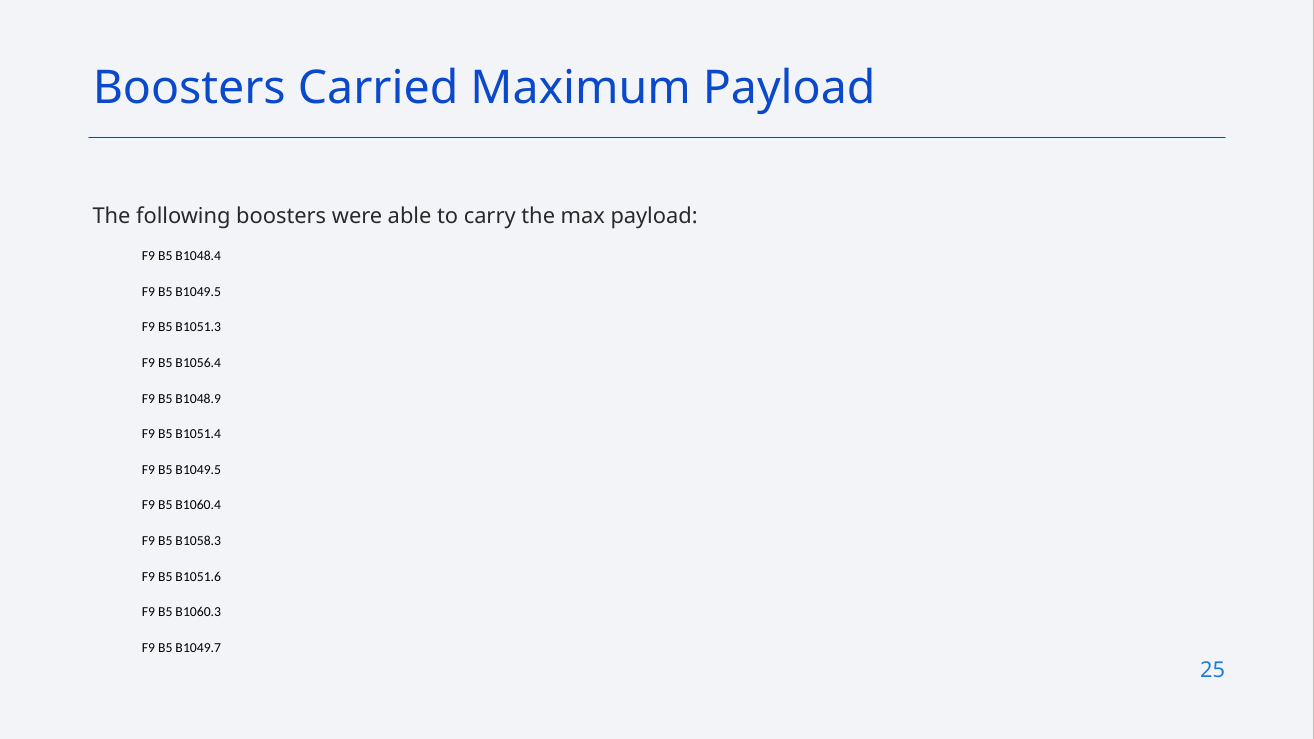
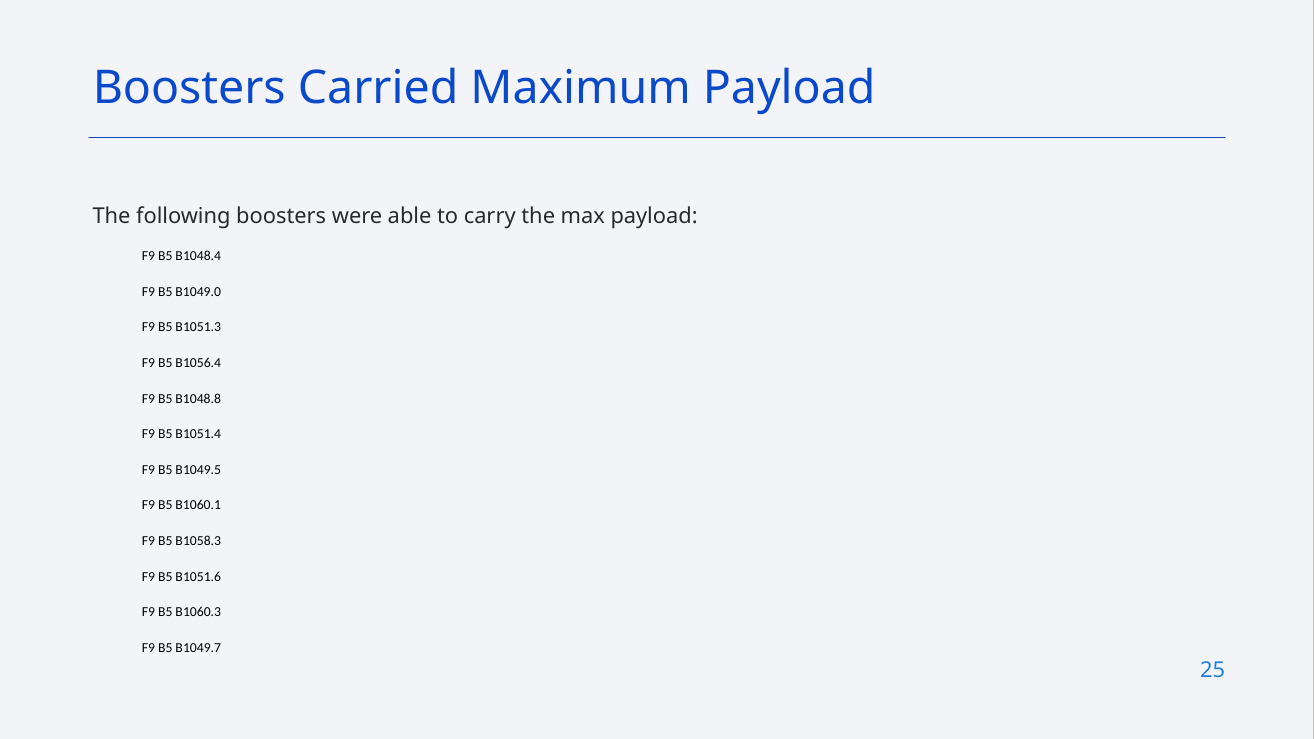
B1049.5 at (198, 292): B1049.5 -> B1049.0
B1048.9: B1048.9 -> B1048.8
B1060.4: B1060.4 -> B1060.1
